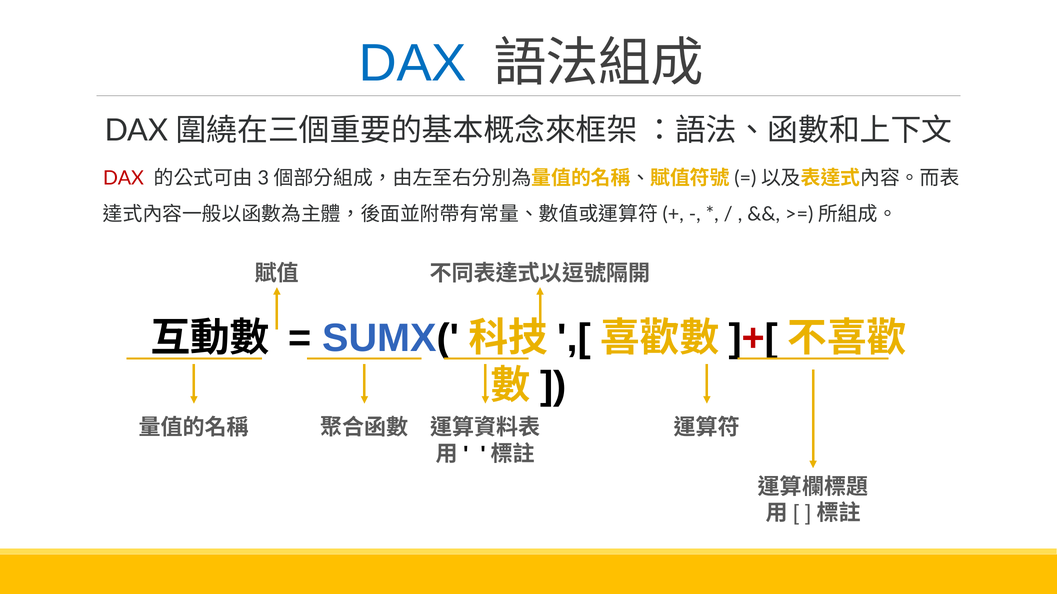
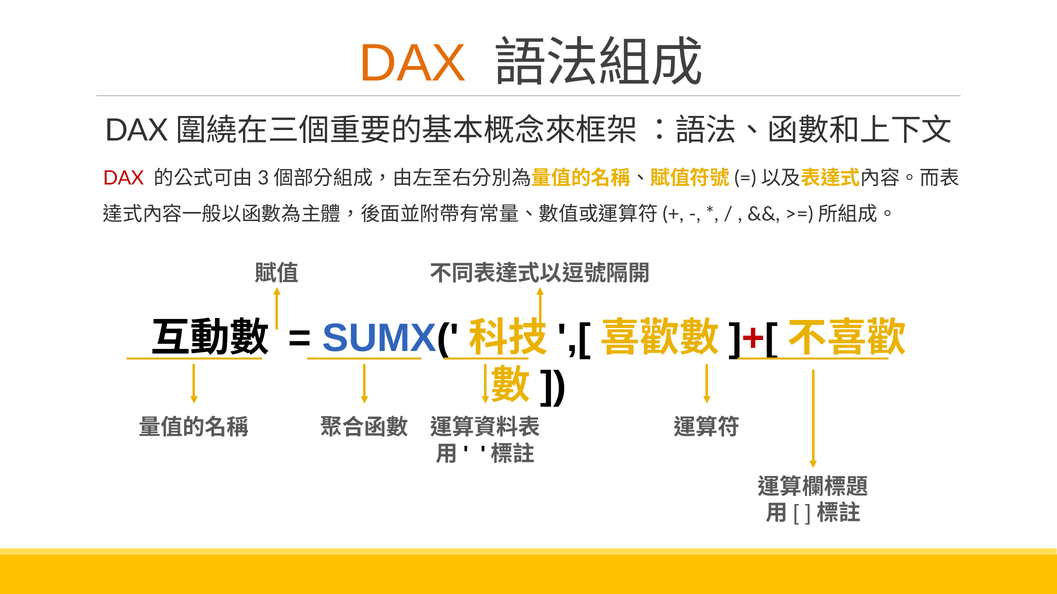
DAX at (413, 64) colour: blue -> orange
